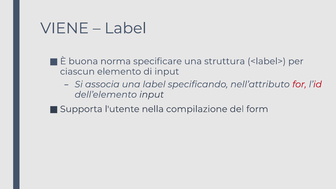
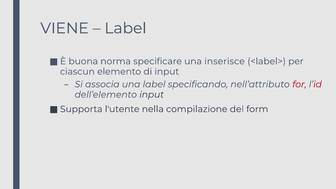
struttura: struttura -> inserisce
